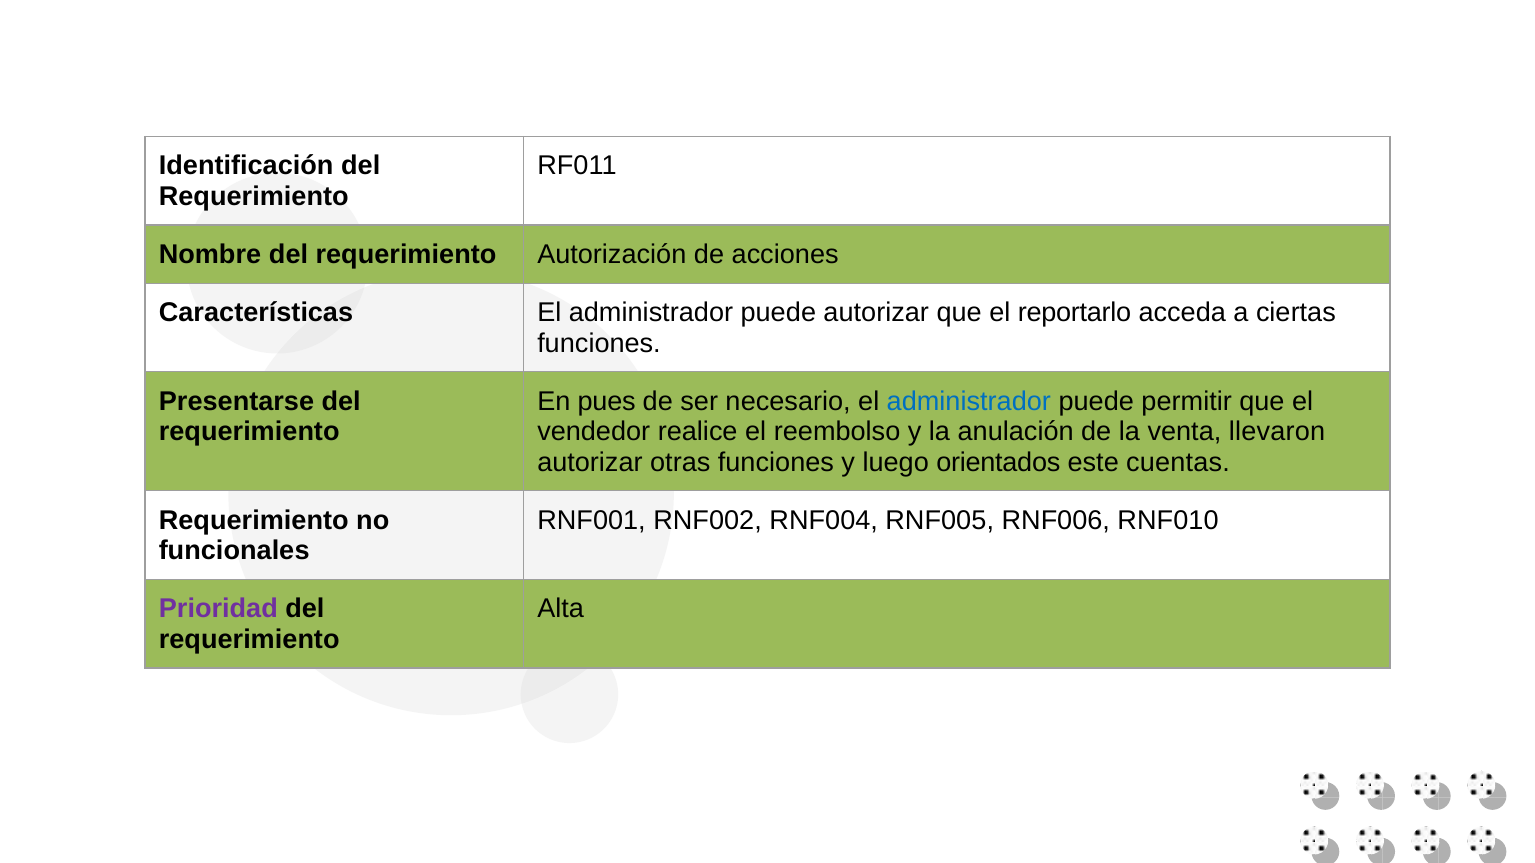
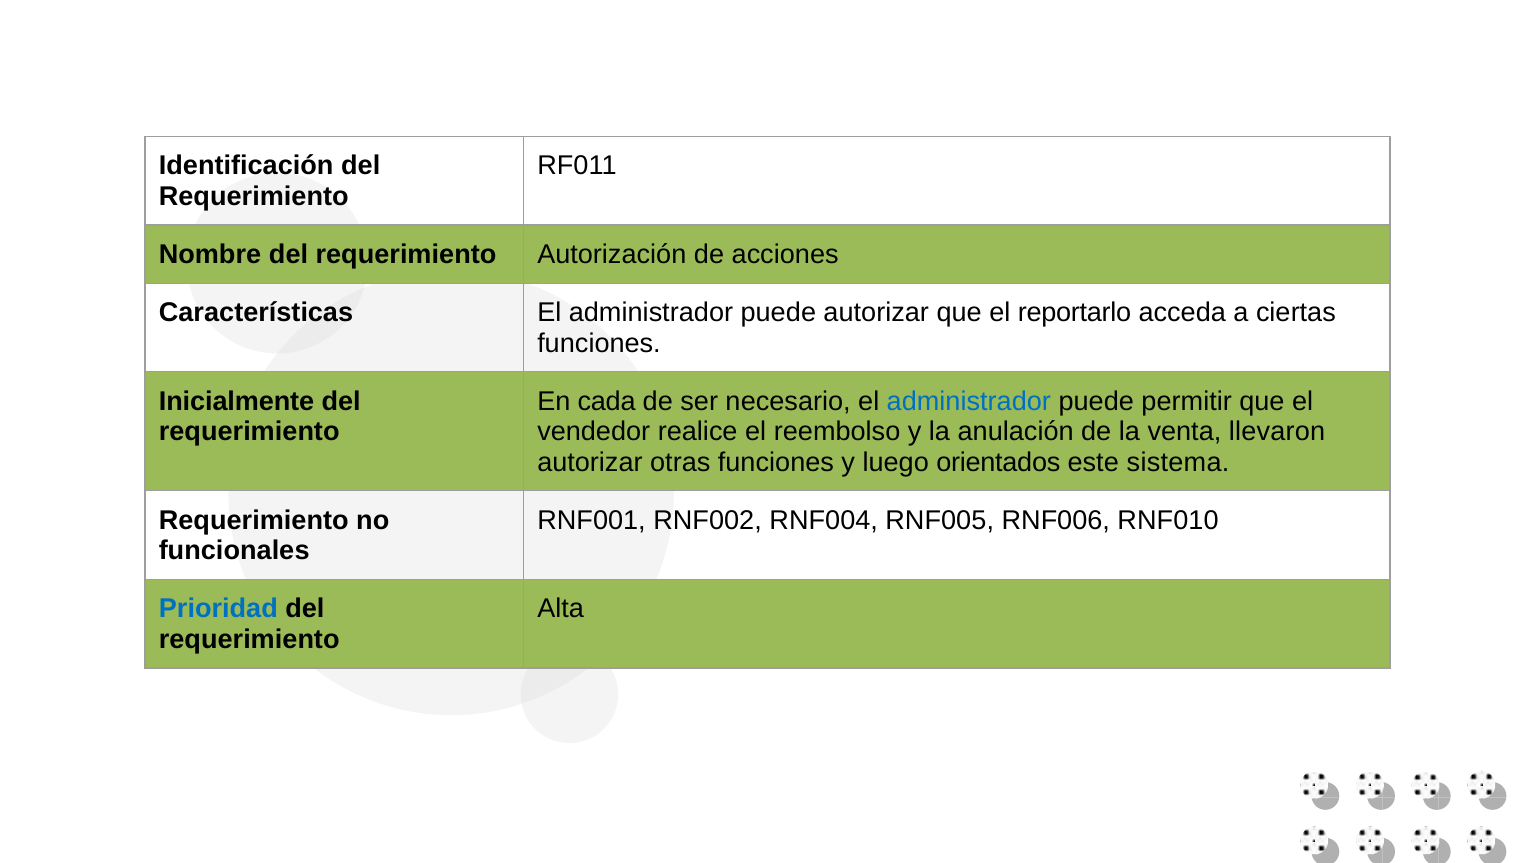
Presentarse: Presentarse -> Inicialmente
pues: pues -> cada
cuentas: cuentas -> sistema
Prioridad colour: purple -> blue
